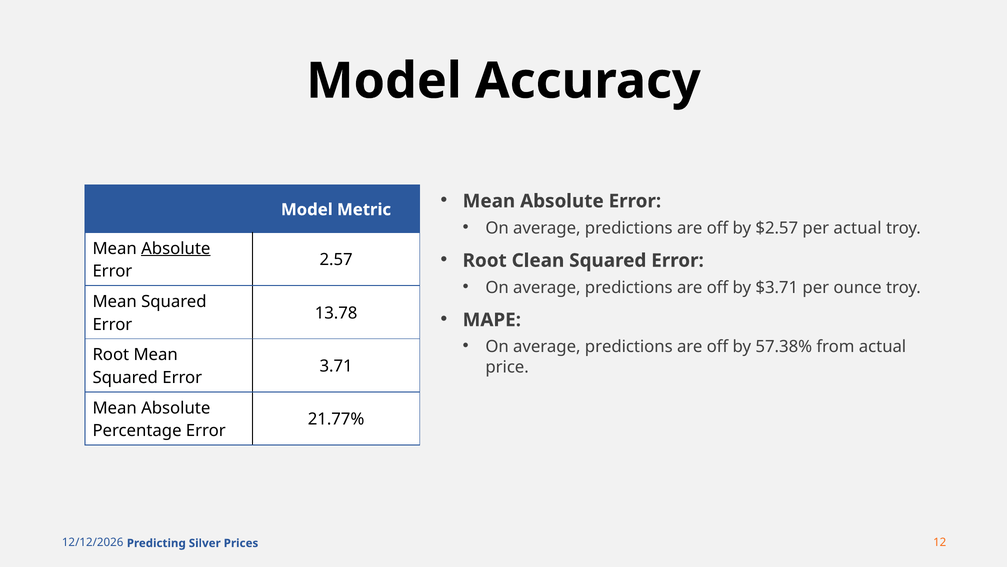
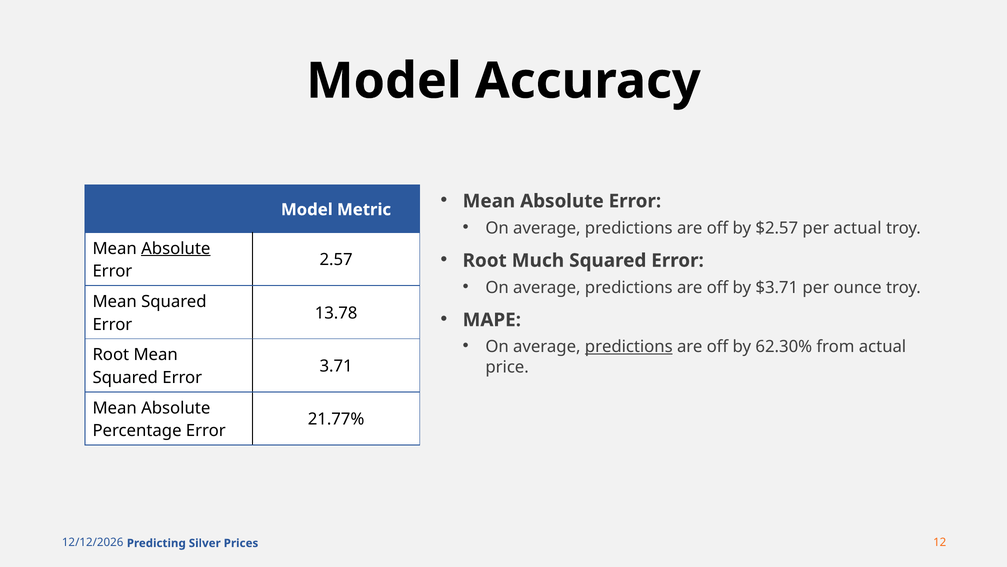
Clean: Clean -> Much
predictions at (629, 347) underline: none -> present
57.38%: 57.38% -> 62.30%
